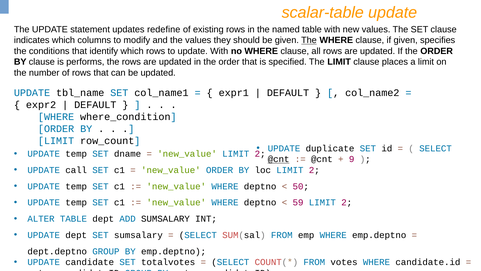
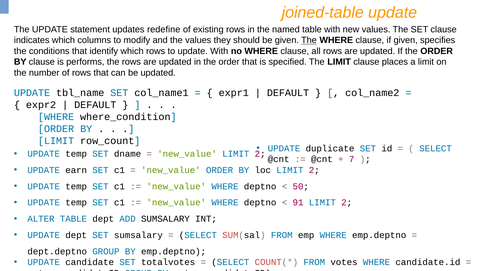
scalar-table: scalar-table -> joined-table
@cnt at (279, 159) underline: present -> none
9: 9 -> 7
call: call -> earn
59: 59 -> 91
